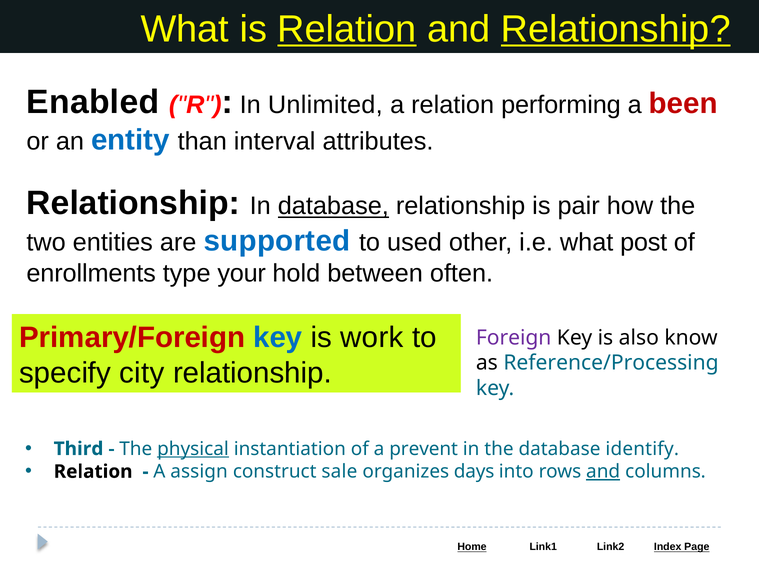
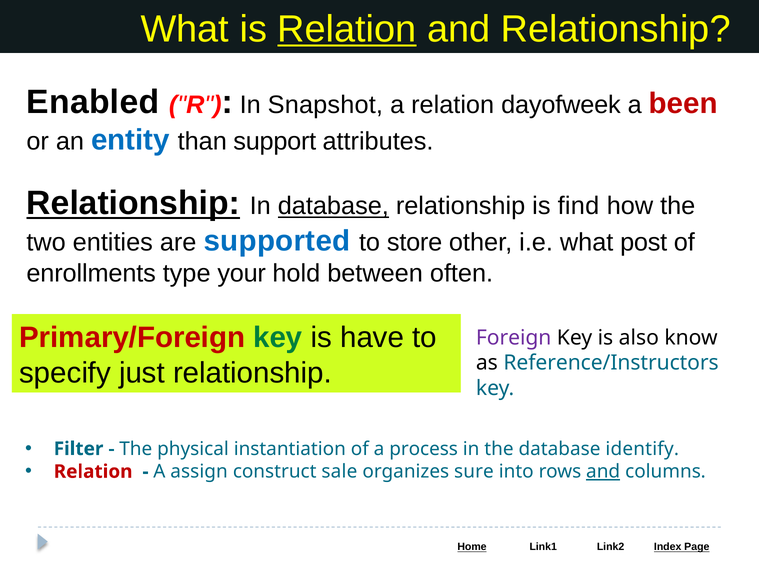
Relationship at (616, 29) underline: present -> none
Unlimited: Unlimited -> Snapshot
performing: performing -> dayofweek
interval: interval -> support
Relationship at (133, 203) underline: none -> present
pair: pair -> find
used: used -> store
key at (278, 338) colour: blue -> green
work: work -> have
Reference/Processing: Reference/Processing -> Reference/Instructors
city: city -> just
Third: Third -> Filter
physical underline: present -> none
prevent: prevent -> process
Relation at (93, 472) colour: black -> red
days: days -> sure
